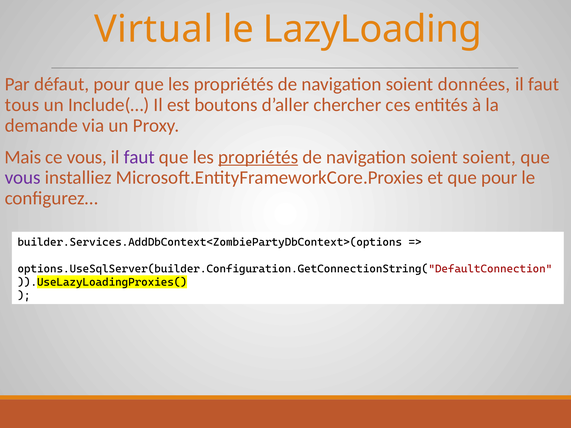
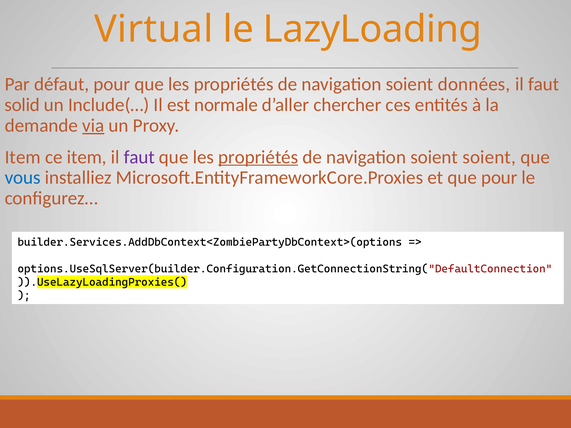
tous: tous -> solid
boutons: boutons -> normale
via underline: none -> present
Mais at (23, 157): Mais -> Item
ce vous: vous -> item
vous at (23, 178) colour: purple -> blue
